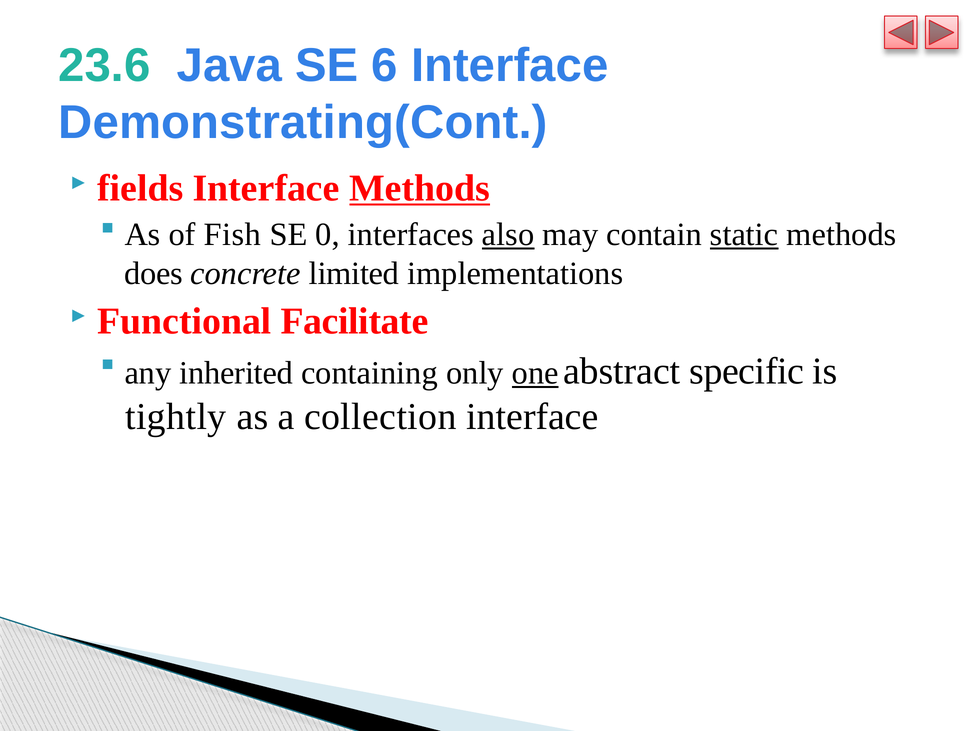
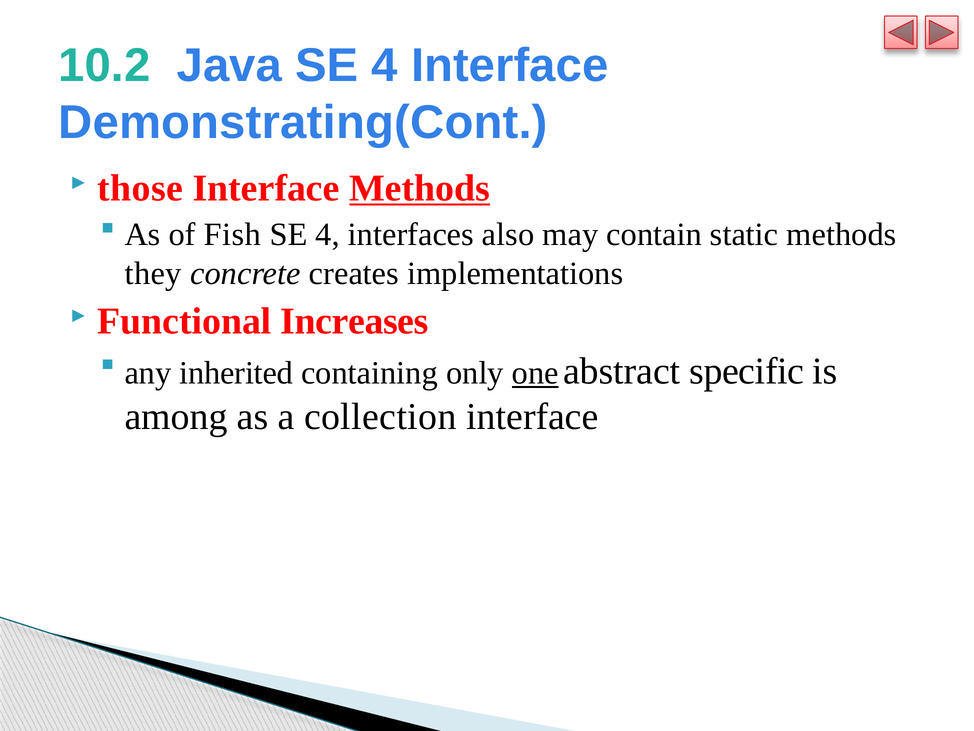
23.6: 23.6 -> 10.2
Java SE 6: 6 -> 4
fields: fields -> those
0 at (328, 234): 0 -> 4
also underline: present -> none
static underline: present -> none
does: does -> they
limited: limited -> creates
Facilitate: Facilitate -> Increases
tightly: tightly -> among
